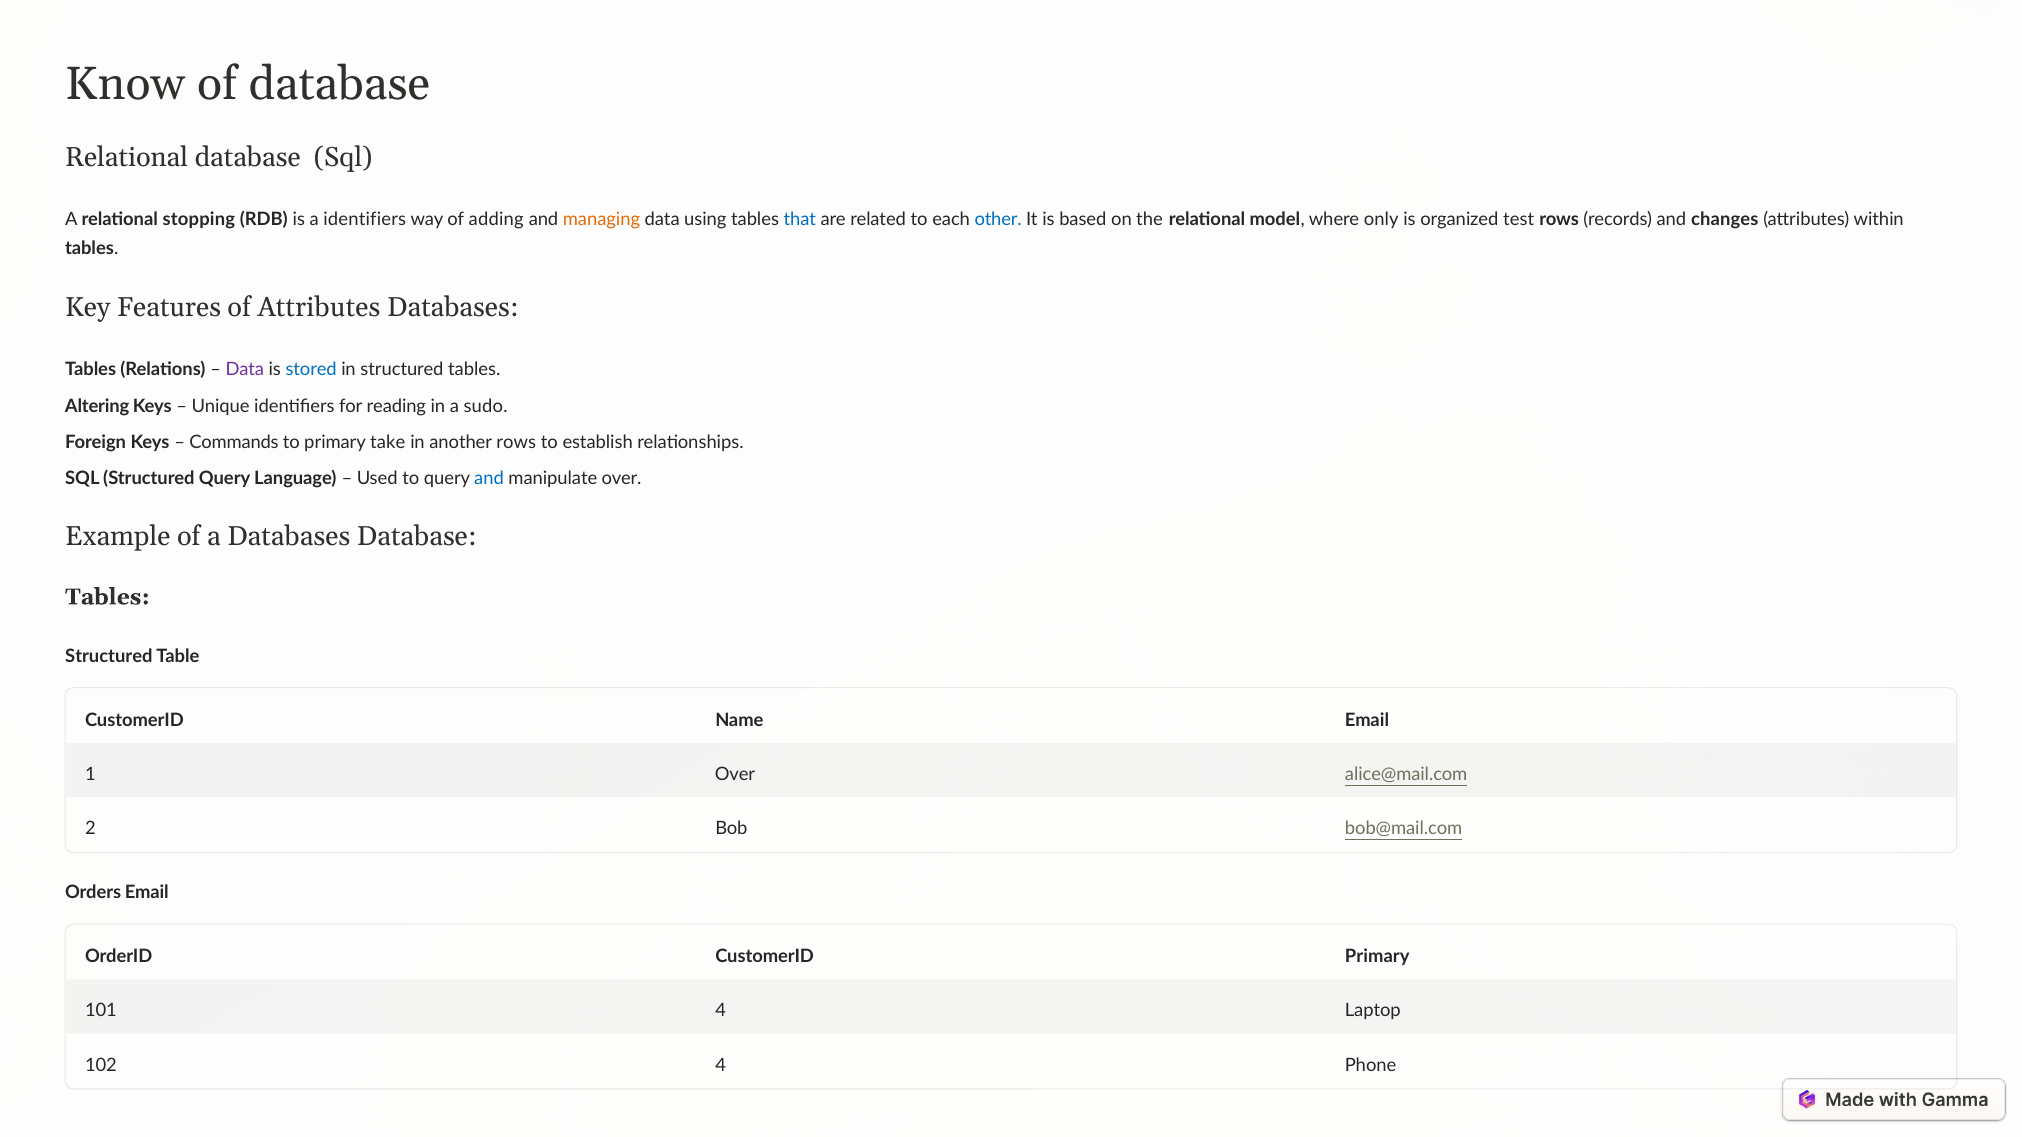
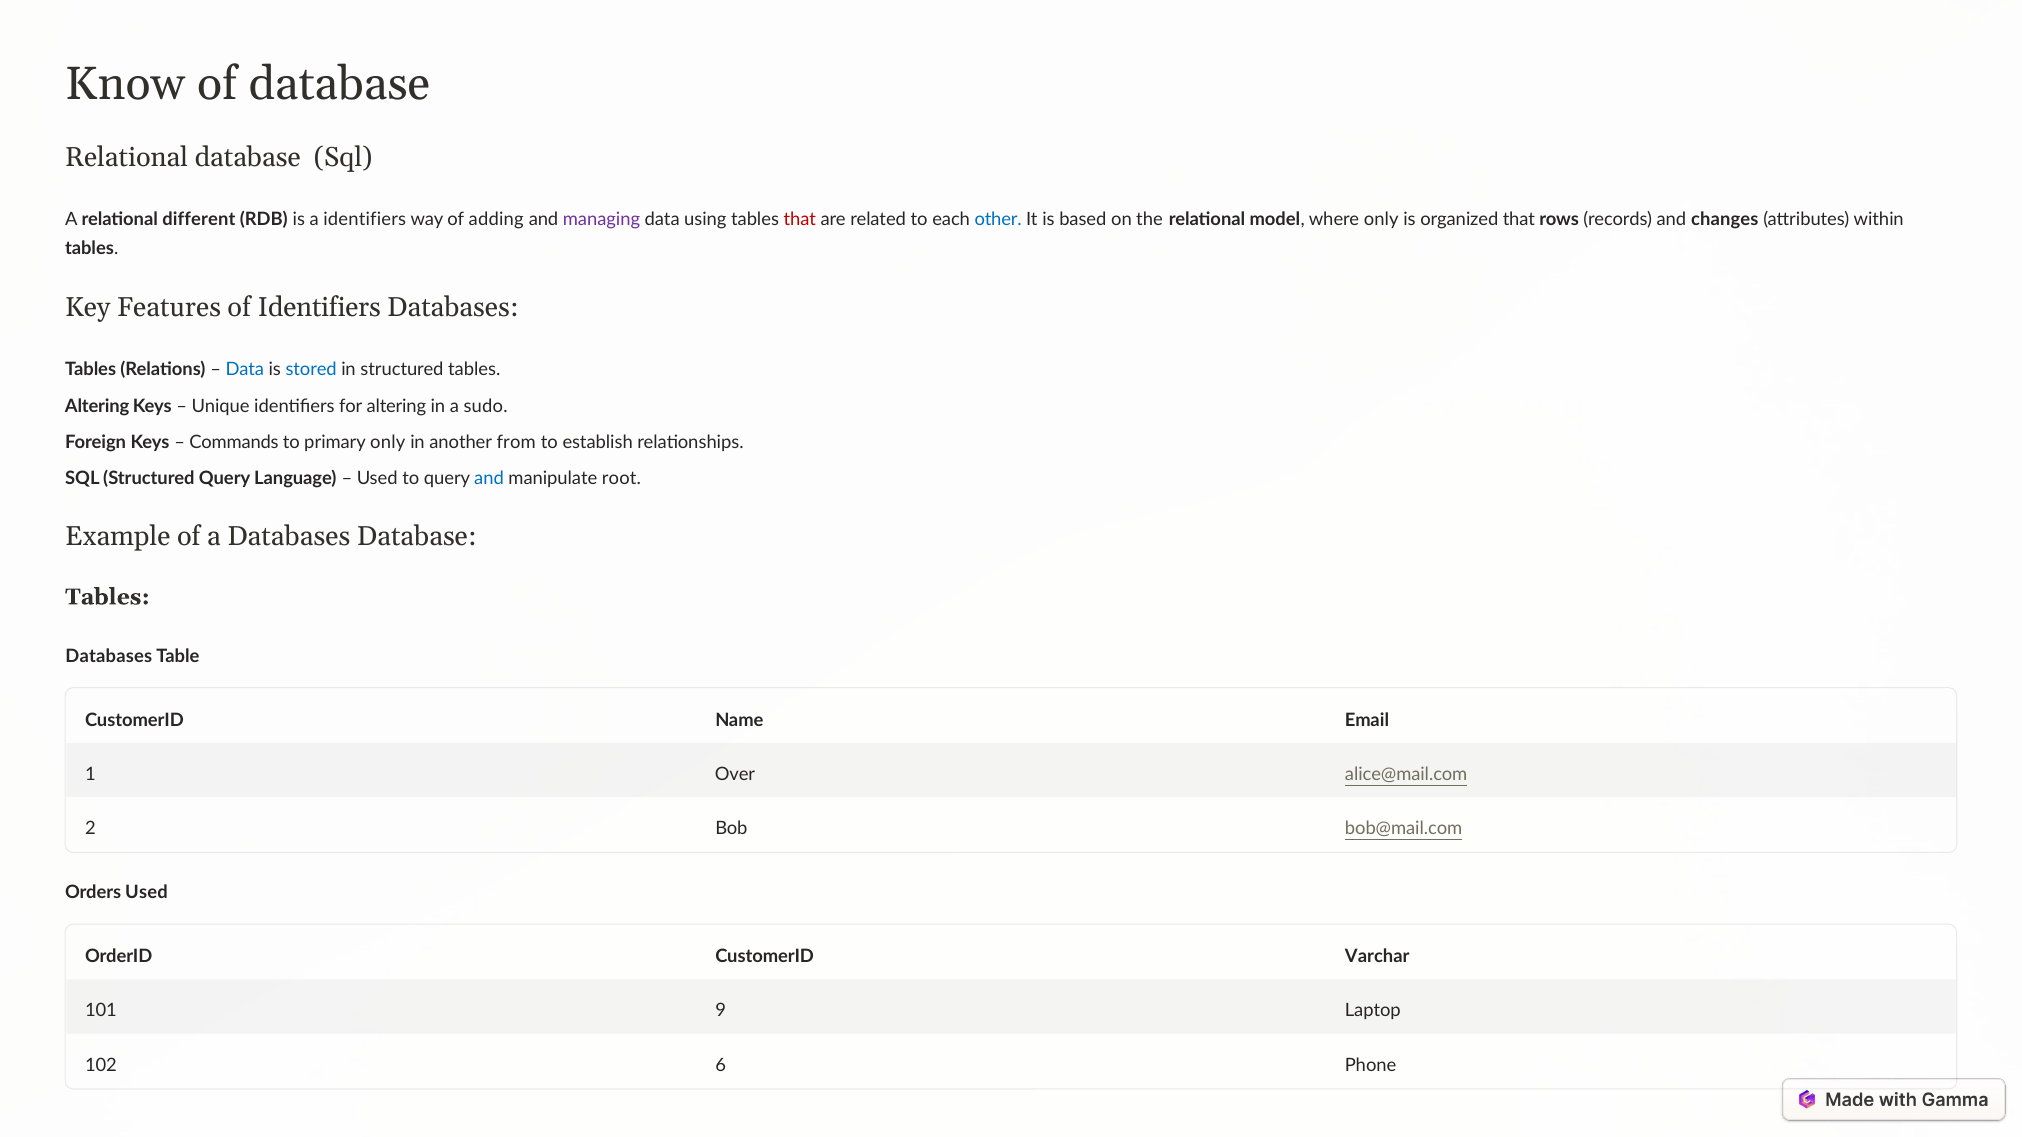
stopping: stopping -> different
managing colour: orange -> purple
that at (800, 219) colour: blue -> red
organized test: test -> that
of Attributes: Attributes -> Identifiers
Data at (245, 370) colour: purple -> blue
for reading: reading -> altering
primary take: take -> only
another rows: rows -> from
manipulate over: over -> root
Structured at (109, 656): Structured -> Databases
Orders Email: Email -> Used
CustomerID Primary: Primary -> Varchar
101 4: 4 -> 9
102 4: 4 -> 6
